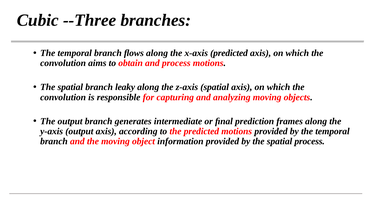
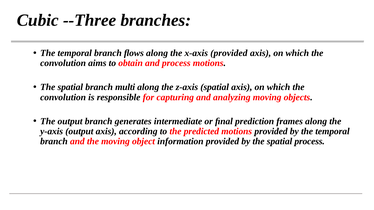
x-axis predicted: predicted -> provided
leaky: leaky -> multi
